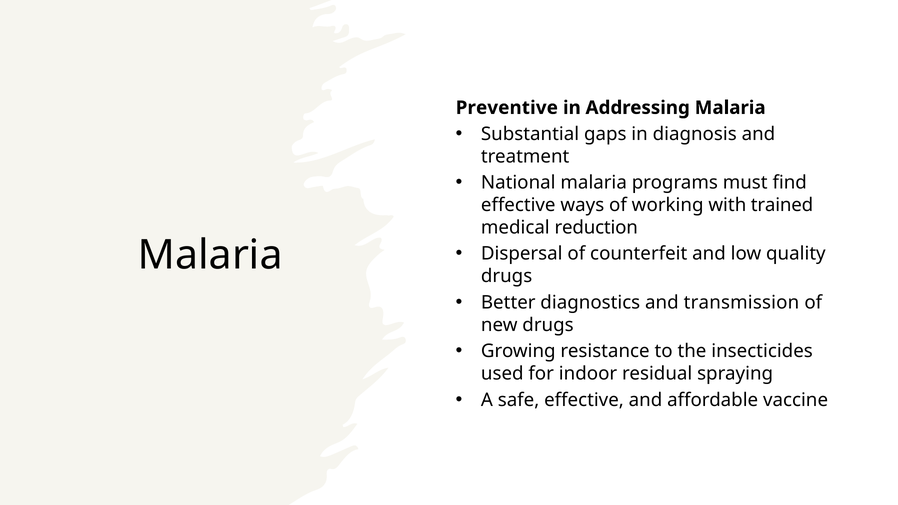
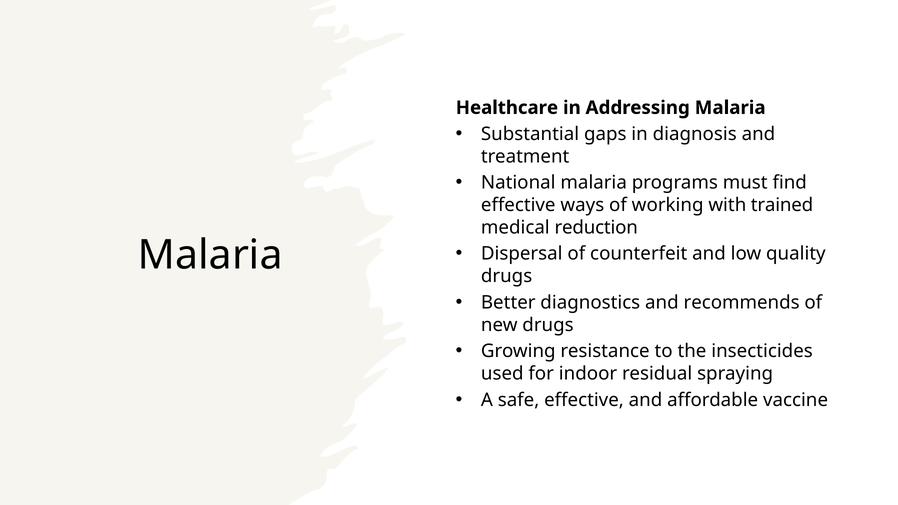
Preventive: Preventive -> Healthcare
transmission: transmission -> recommends
